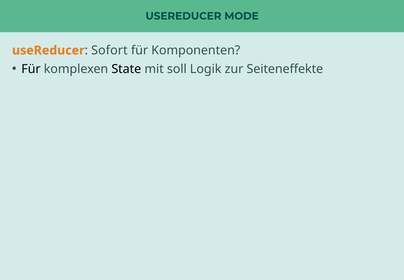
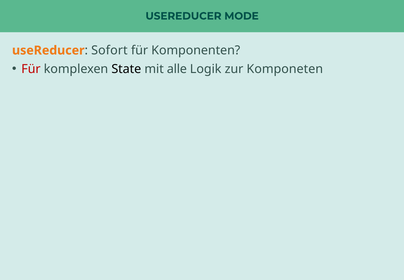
Für at (31, 69) colour: black -> red
soll: soll -> alle
Seiteneffekte: Seiteneffekte -> Komponeten
